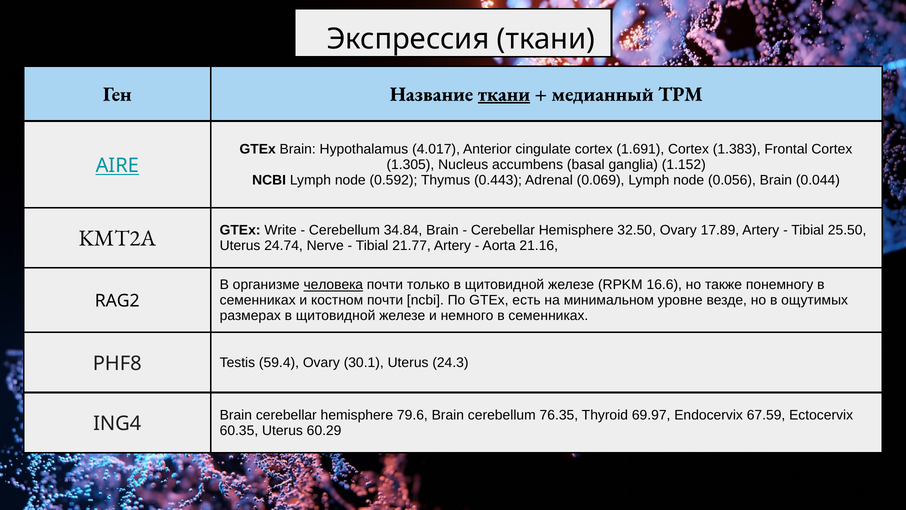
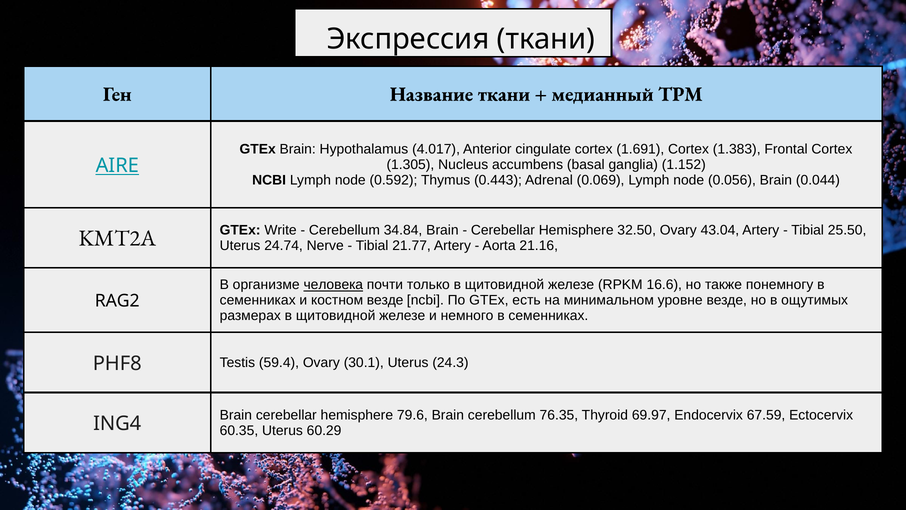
ткани at (504, 94) underline: present -> none
17.89: 17.89 -> 43.04
костном почти: почти -> везде
